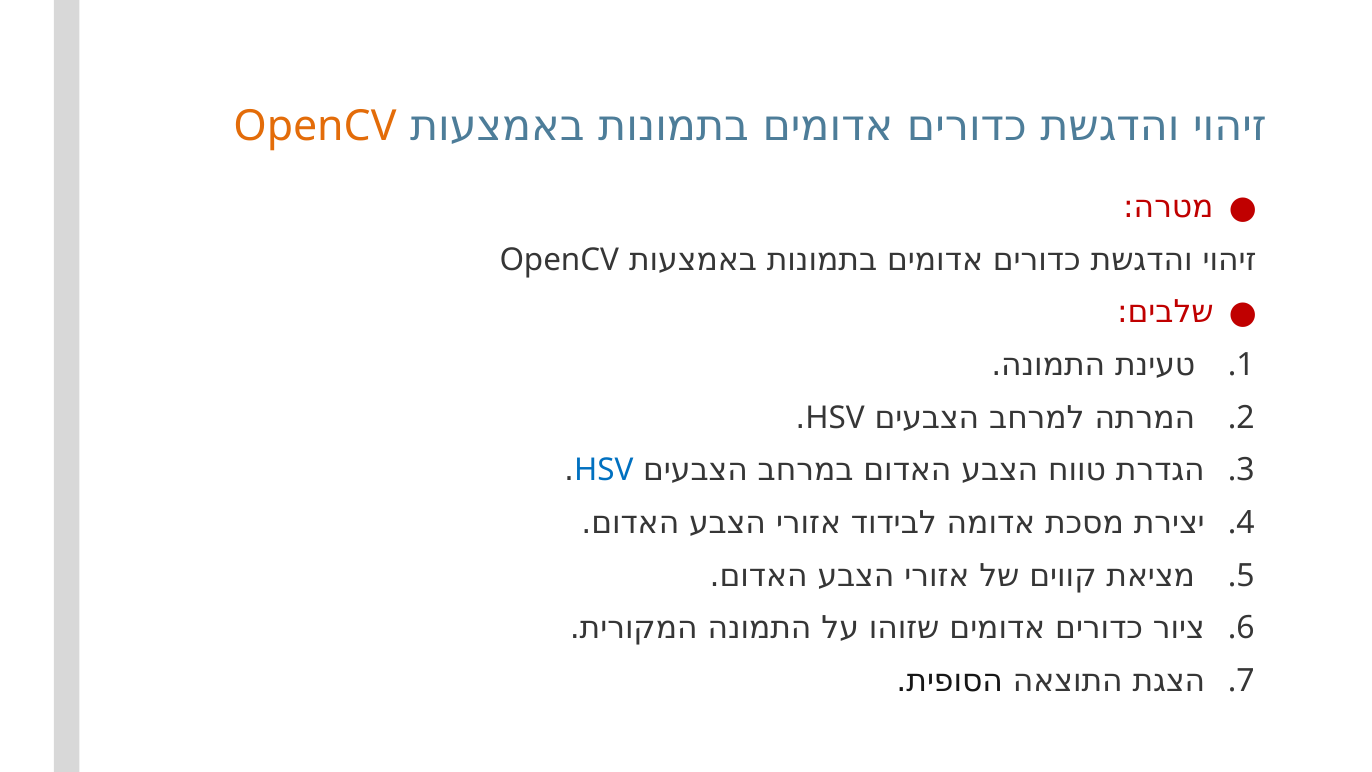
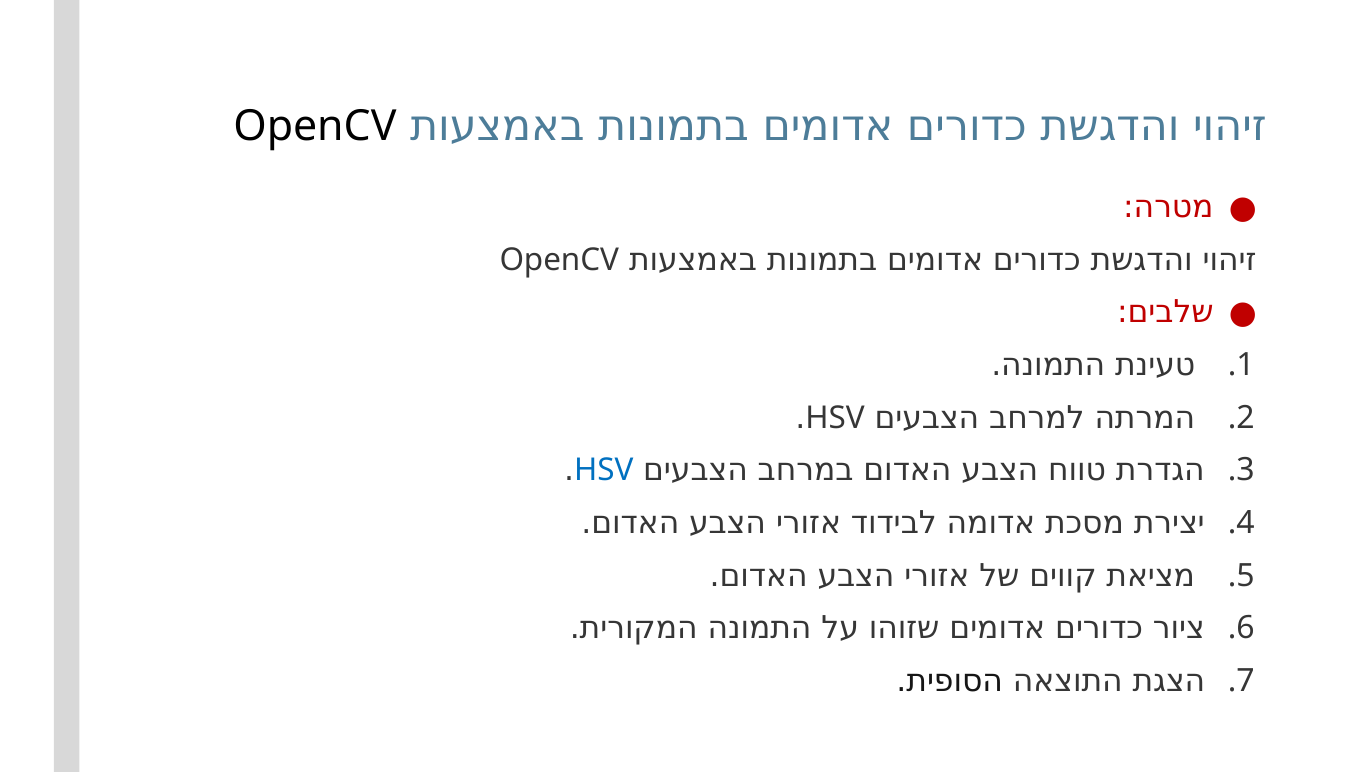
OpenCV at (315, 126) colour: orange -> black
